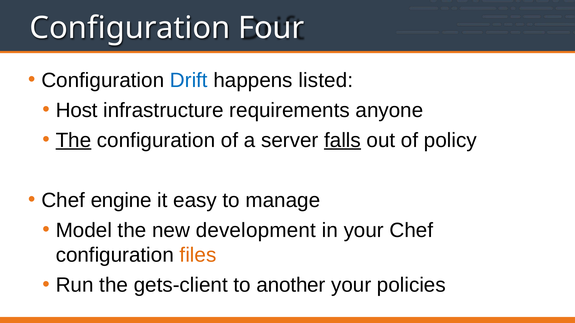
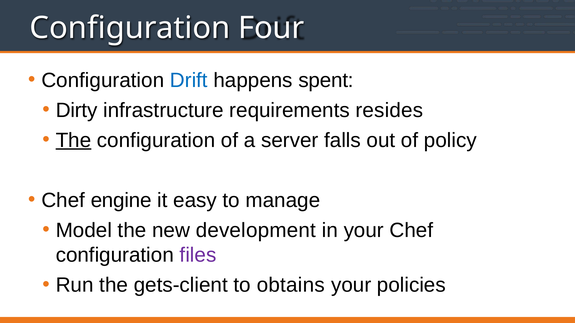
listed: listed -> spent
Host: Host -> Dirty
anyone: anyone -> resides
falls underline: present -> none
files colour: orange -> purple
another: another -> obtains
